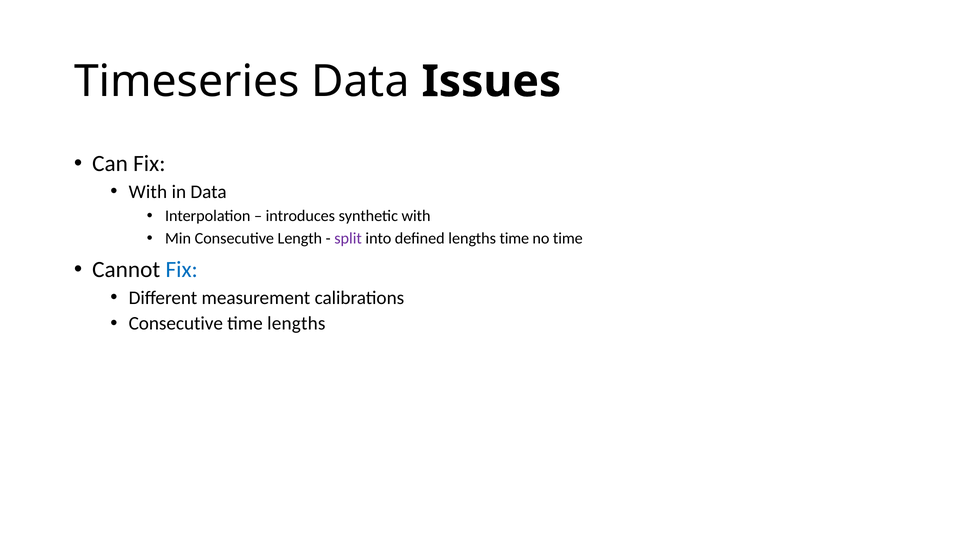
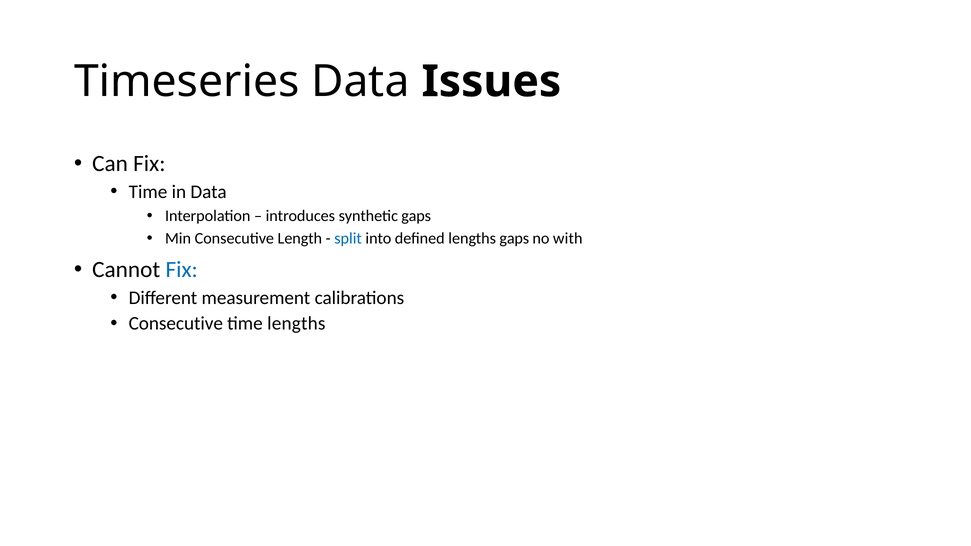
With at (148, 192): With -> Time
synthetic with: with -> gaps
split colour: purple -> blue
lengths time: time -> gaps
no time: time -> with
